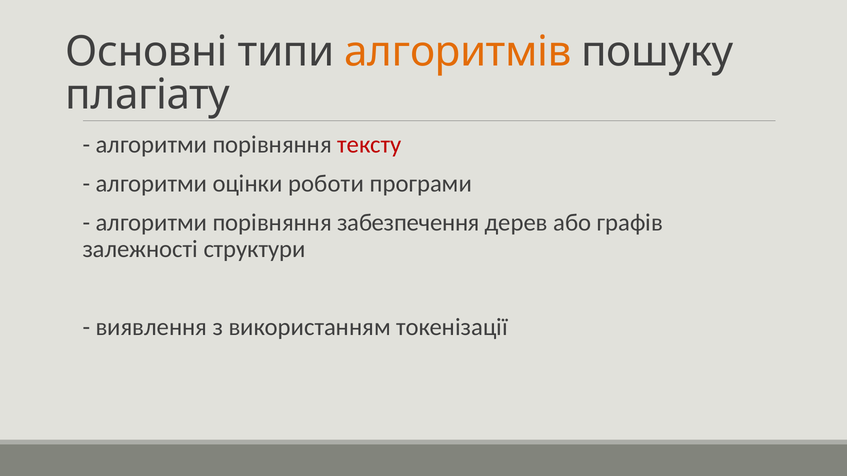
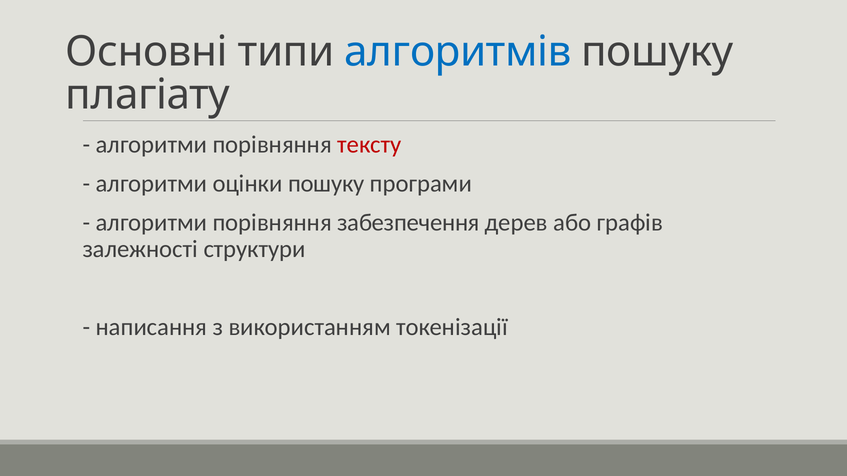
алгоритмів colour: orange -> blue
оцінки роботи: роботи -> пошуку
виявлення: виявлення -> написання
